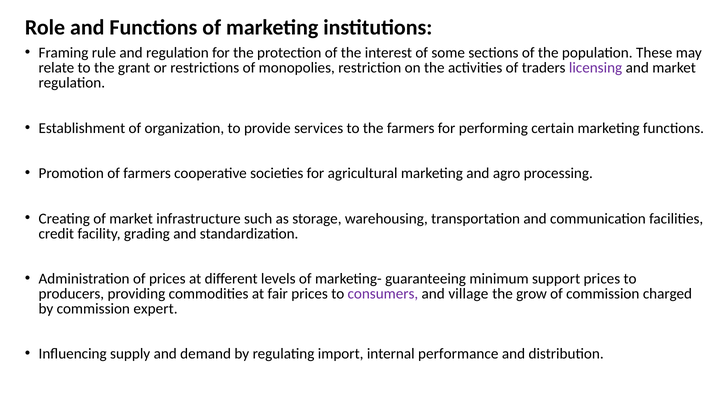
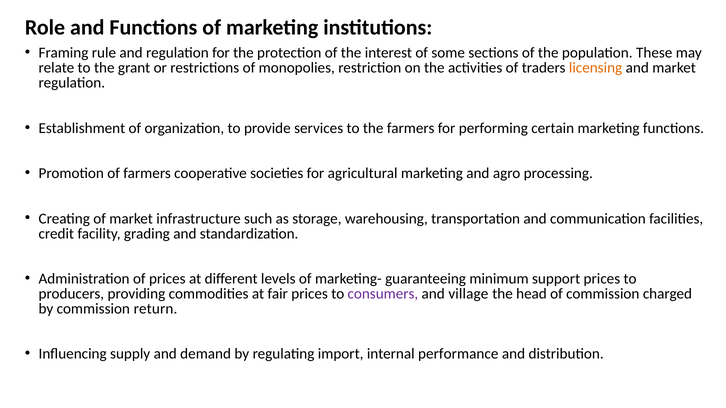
licensing colour: purple -> orange
grow: grow -> head
expert: expert -> return
